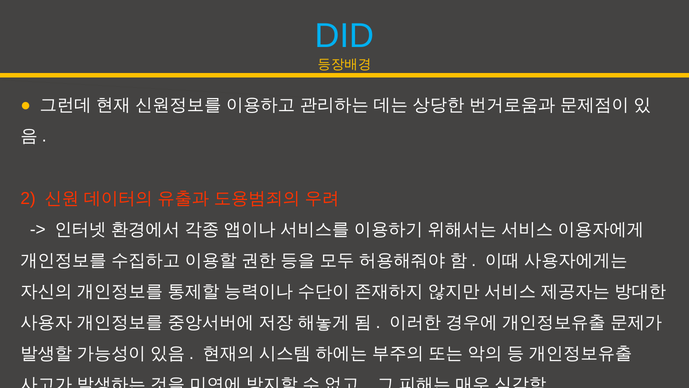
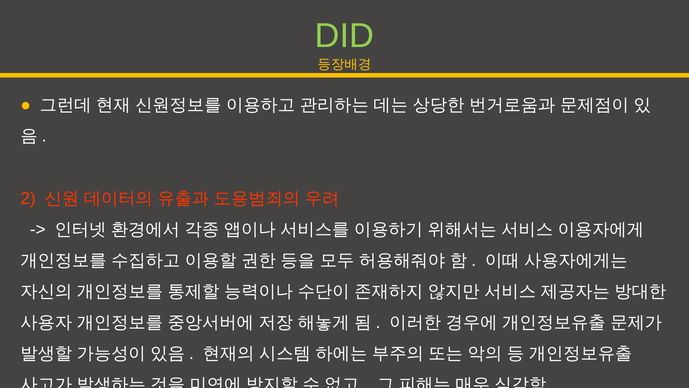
DID colour: light blue -> light green
